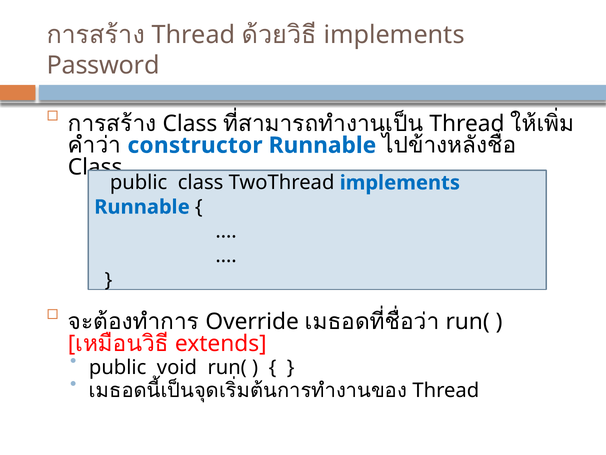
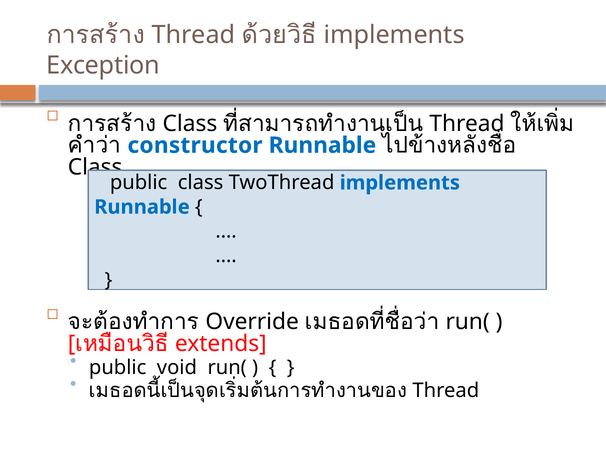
Password: Password -> Exception
